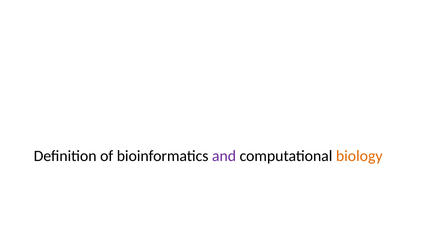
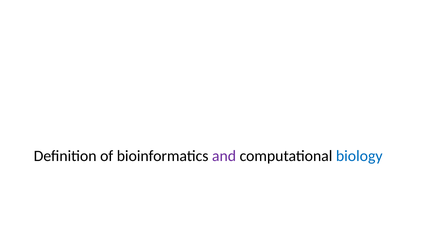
biology colour: orange -> blue
